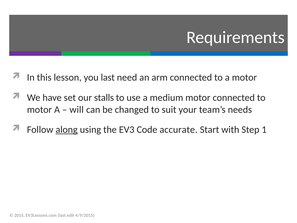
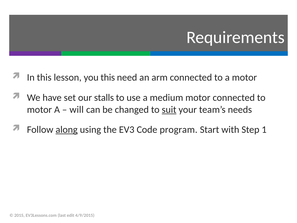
you last: last -> this
suit underline: none -> present
accurate: accurate -> program
